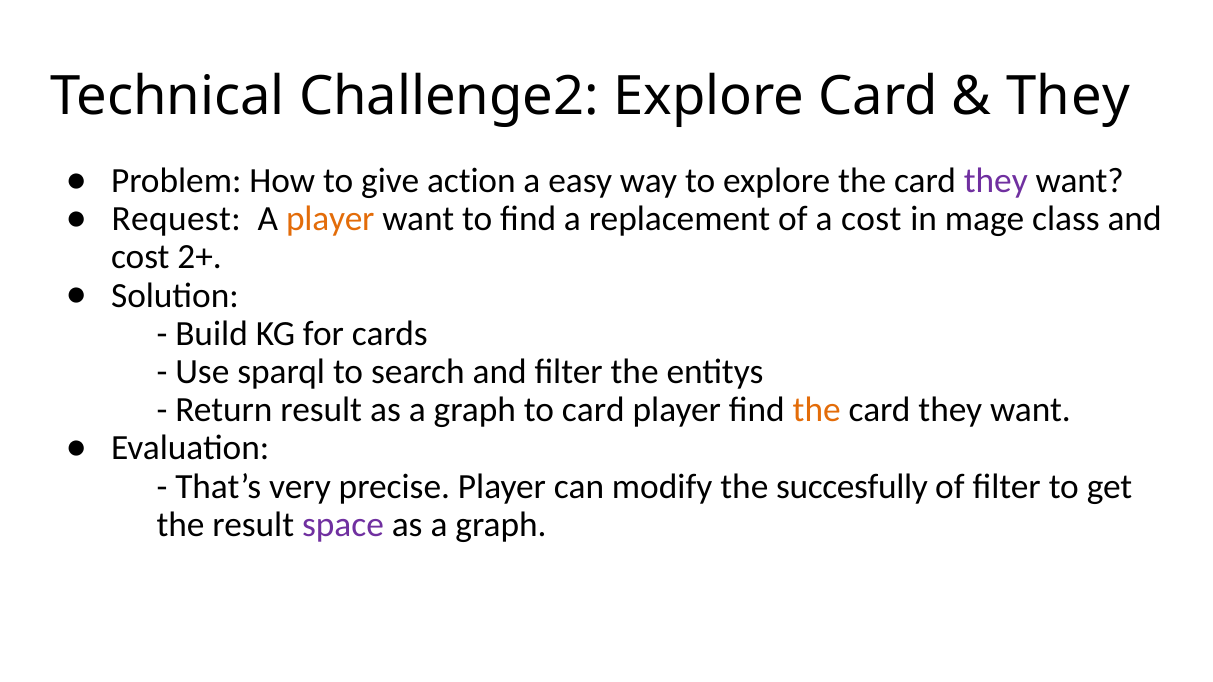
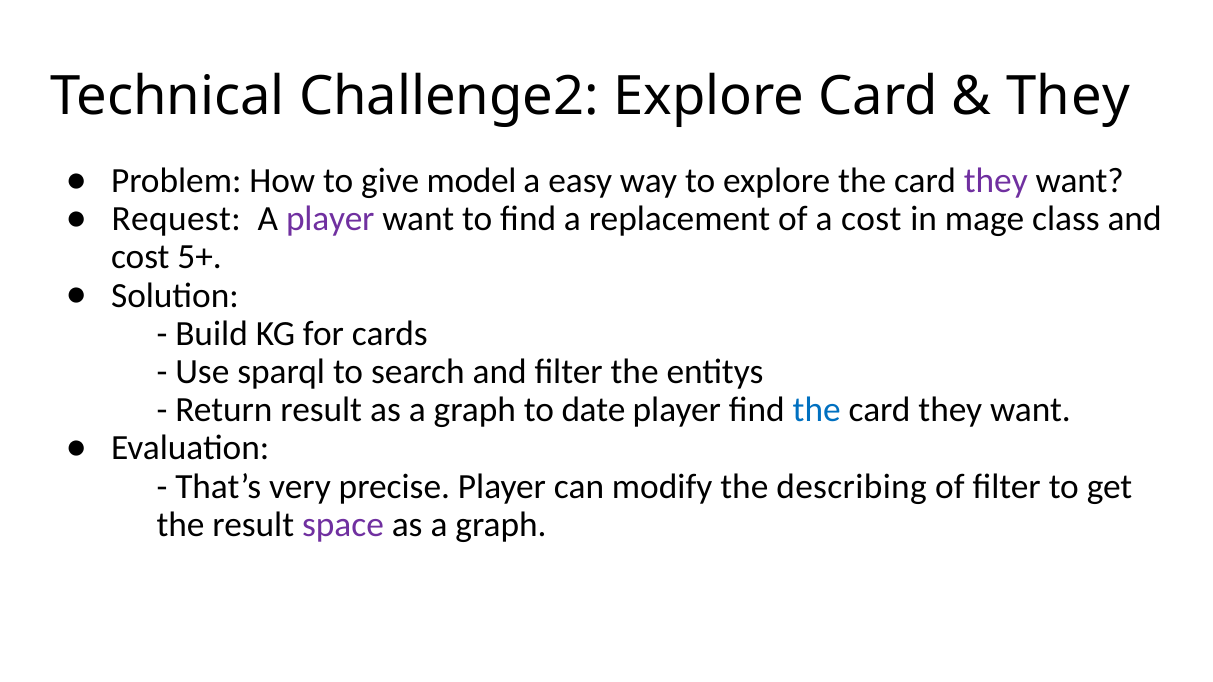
action: action -> model
player at (330, 219) colour: orange -> purple
2+: 2+ -> 5+
to card: card -> date
the at (817, 410) colour: orange -> blue
succesfully: succesfully -> describing
